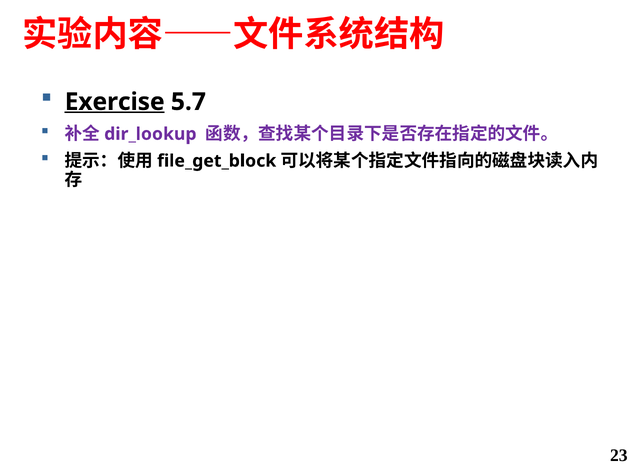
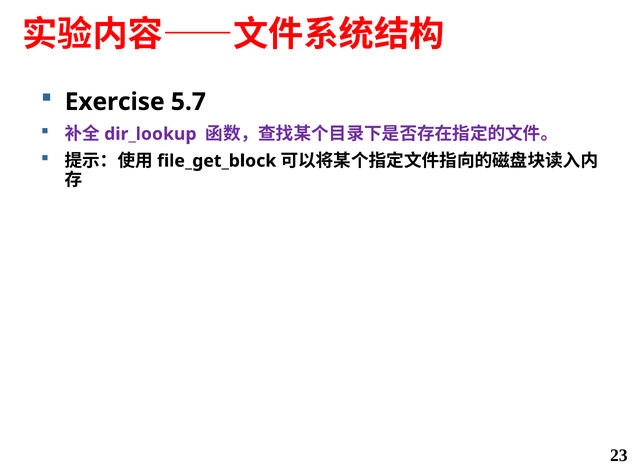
Exercise underline: present -> none
